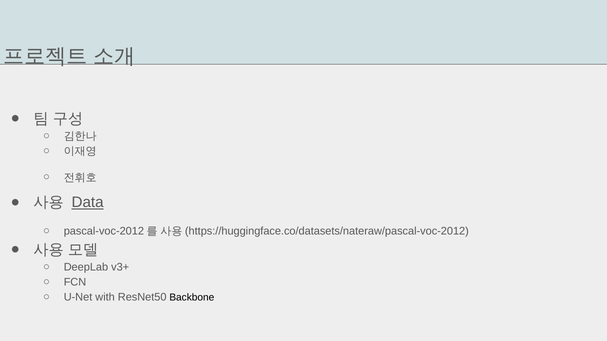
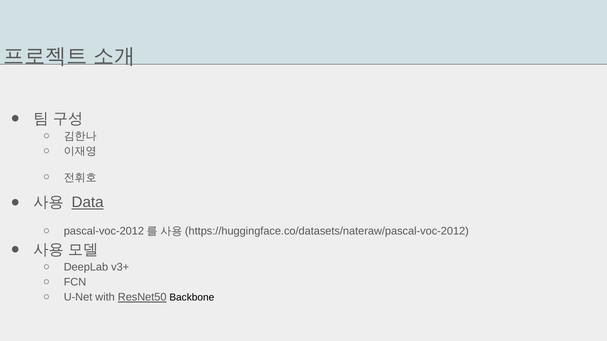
ResNet50 underline: none -> present
